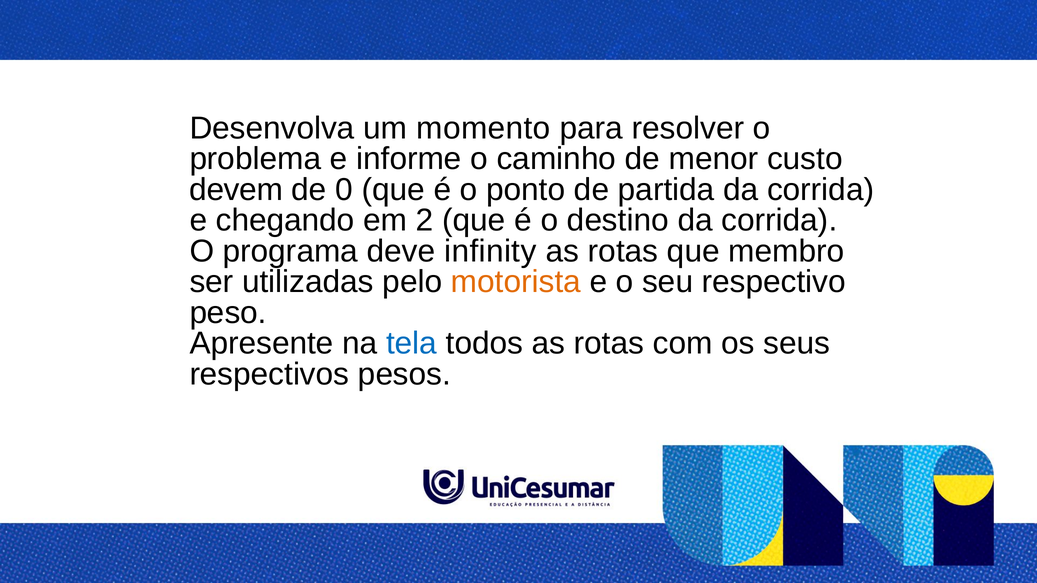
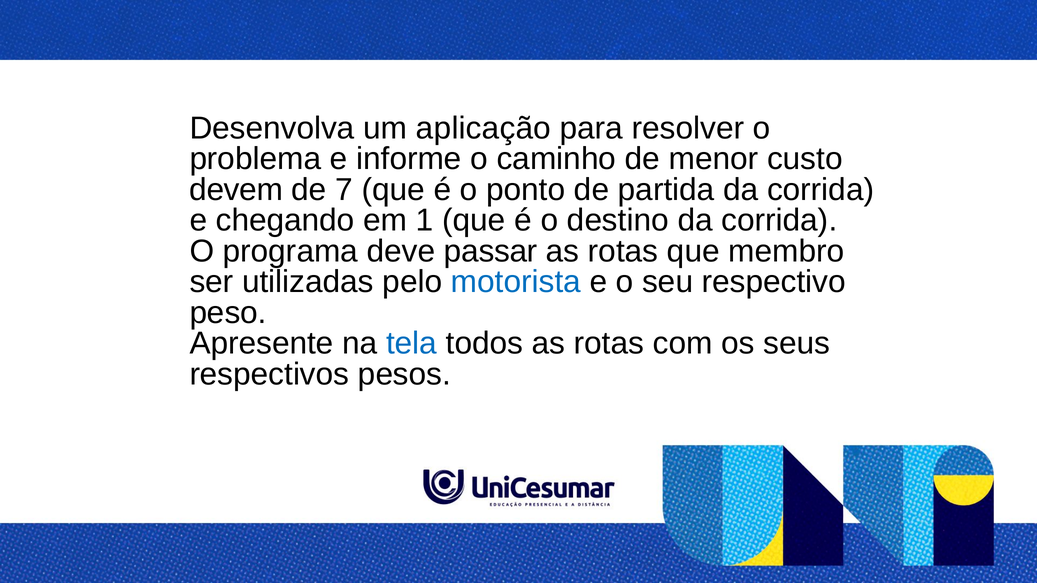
momento: momento -> aplicação
0: 0 -> 7
2: 2 -> 1
infinity: infinity -> passar
motorista colour: orange -> blue
